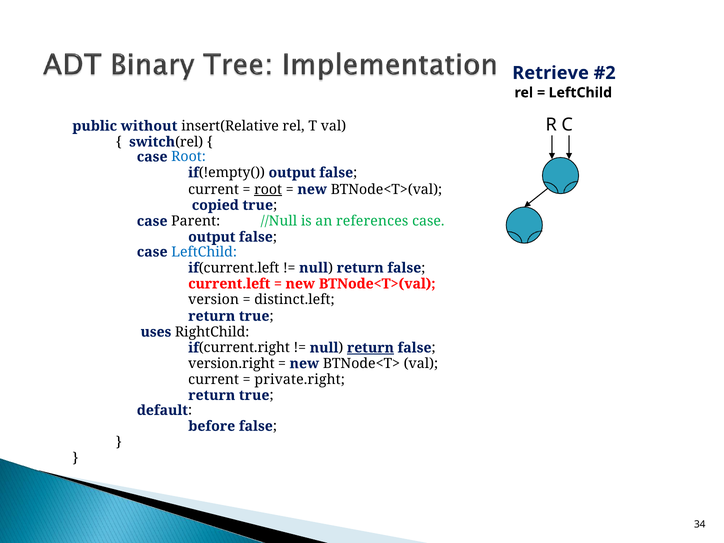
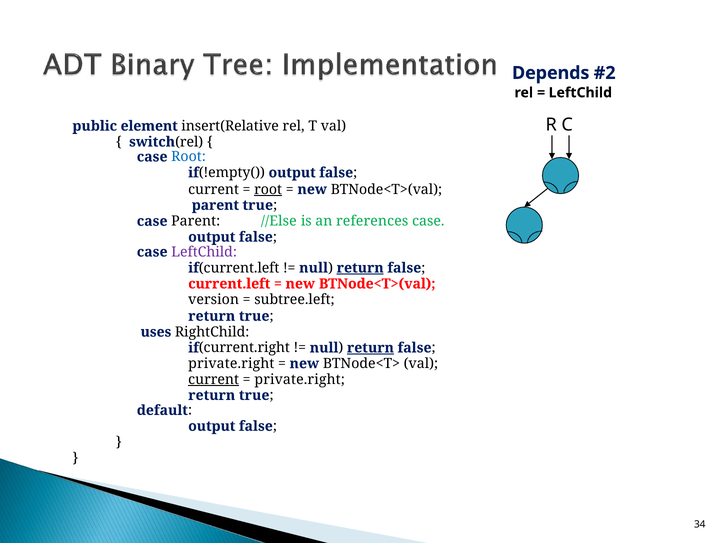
Retrieve: Retrieve -> Depends
without: without -> element
copied at (215, 205): copied -> parent
//Null: //Null -> //Else
LeftChild at (204, 252) colour: blue -> purple
return at (360, 268) underline: none -> present
distinct.left: distinct.left -> subtree.left
version.right at (231, 364): version.right -> private.right
current at (214, 380) underline: none -> present
before at (212, 426): before -> output
